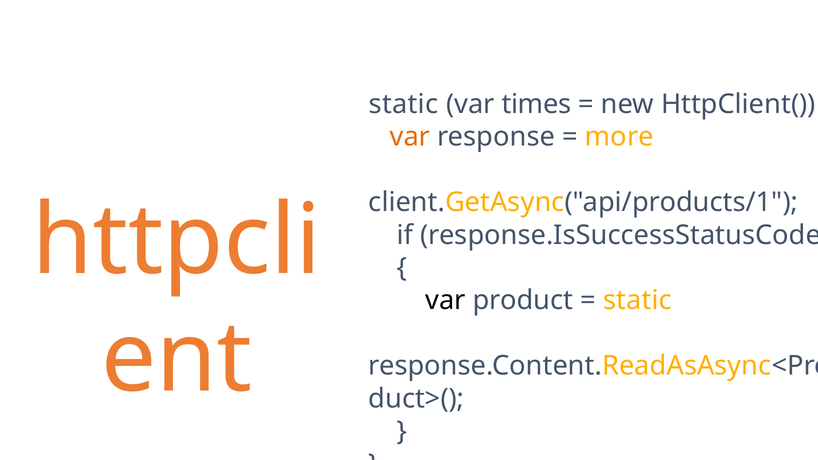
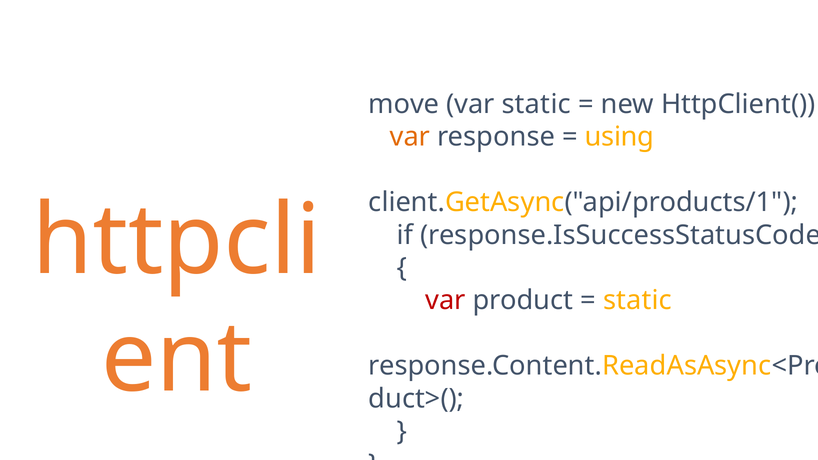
static at (404, 104): static -> move
var times: times -> static
more: more -> using
var at (445, 301) colour: black -> red
